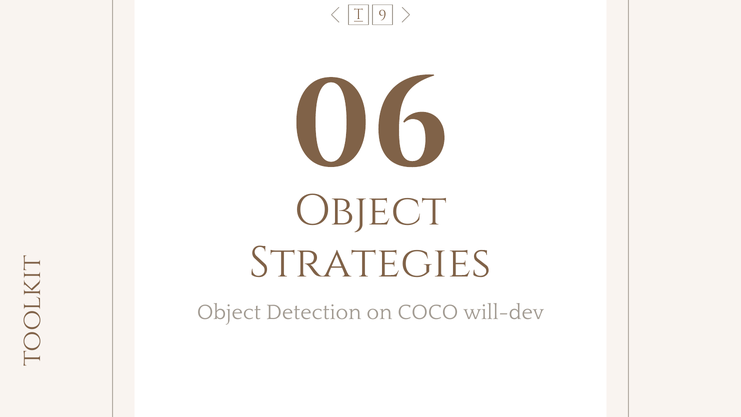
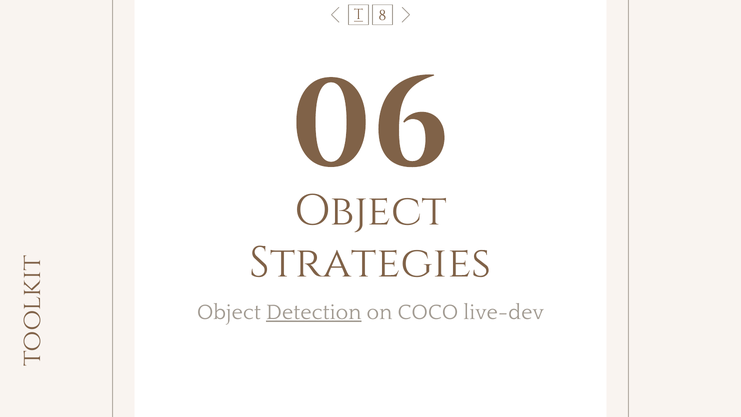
9: 9 -> 8
Detection underline: none -> present
will-dev: will-dev -> live-dev
